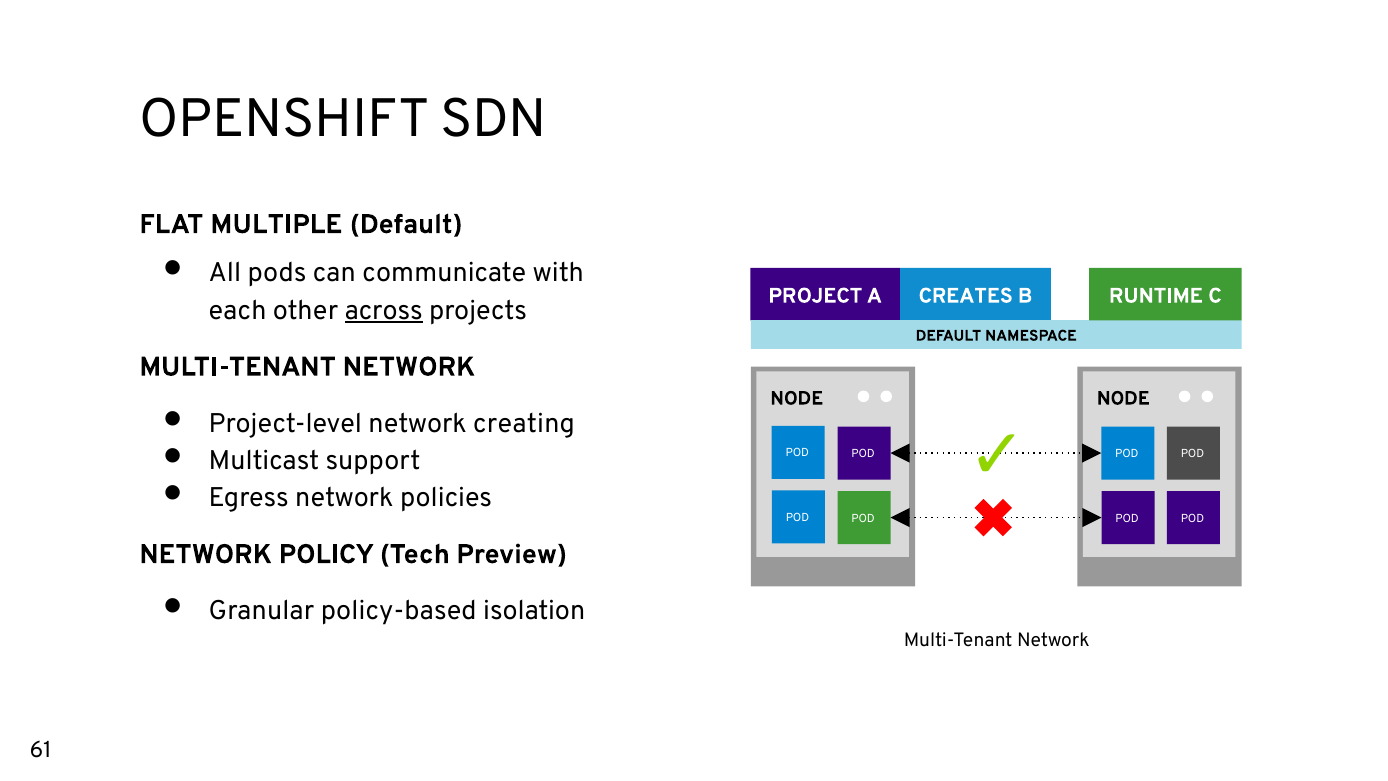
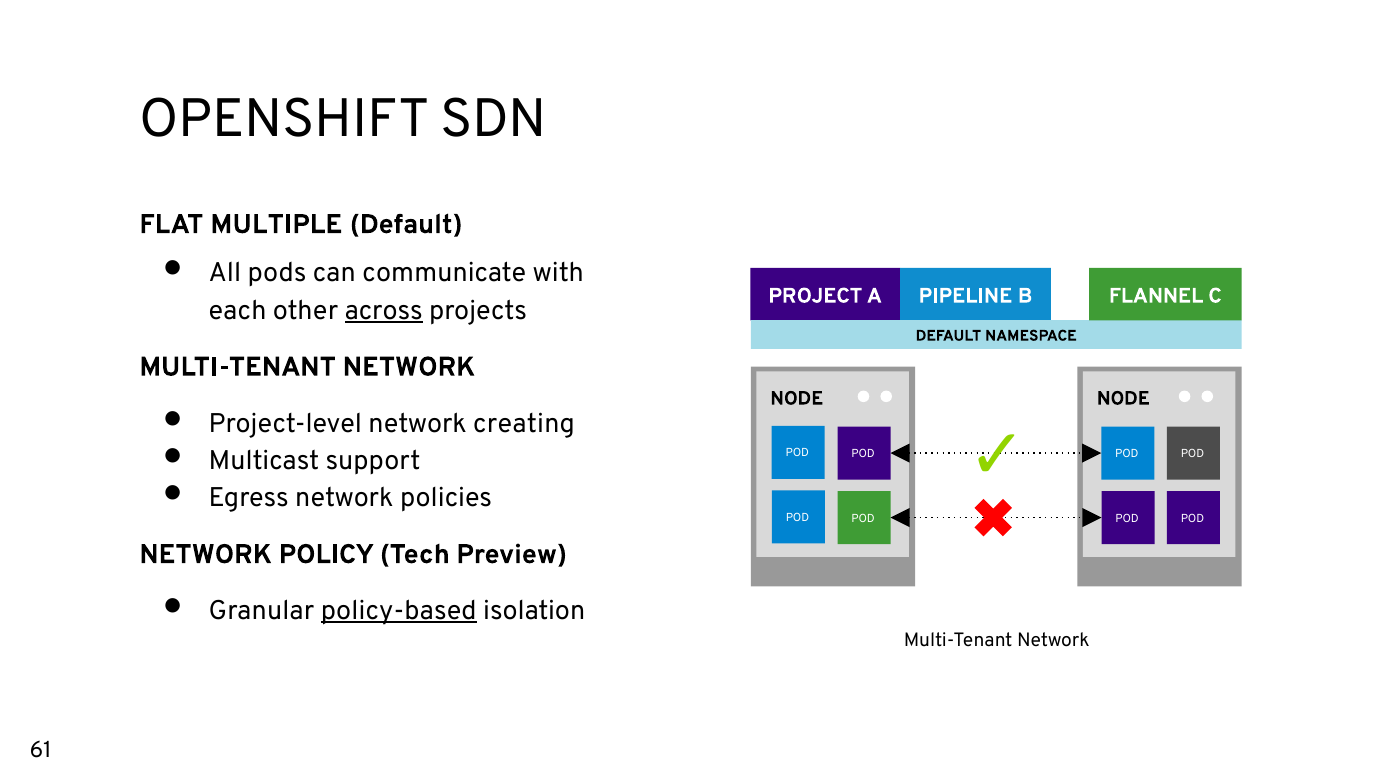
CREATES: CREATES -> PIPELINE
RUNTIME: RUNTIME -> FLANNEL
policy-based underline: none -> present
